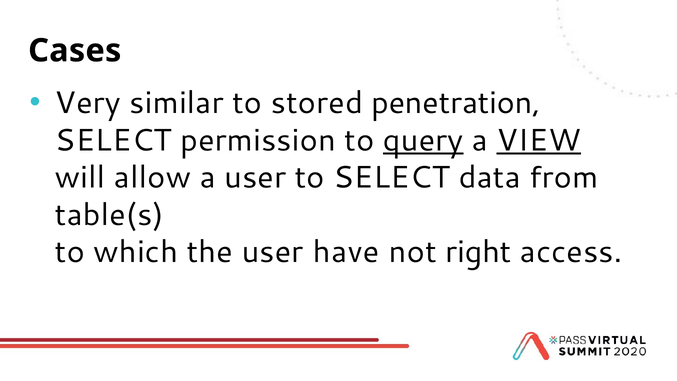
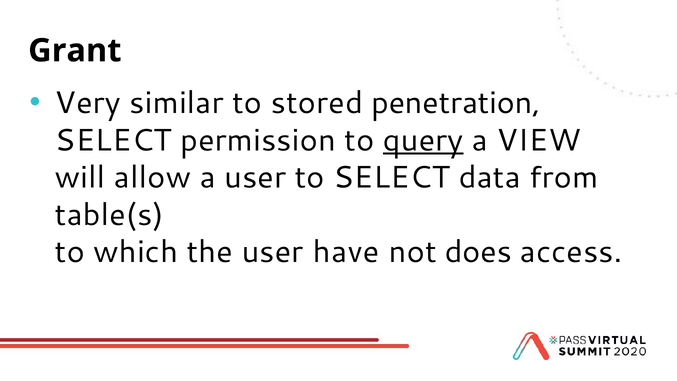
Cases: Cases -> Grant
VIEW underline: present -> none
right: right -> does
